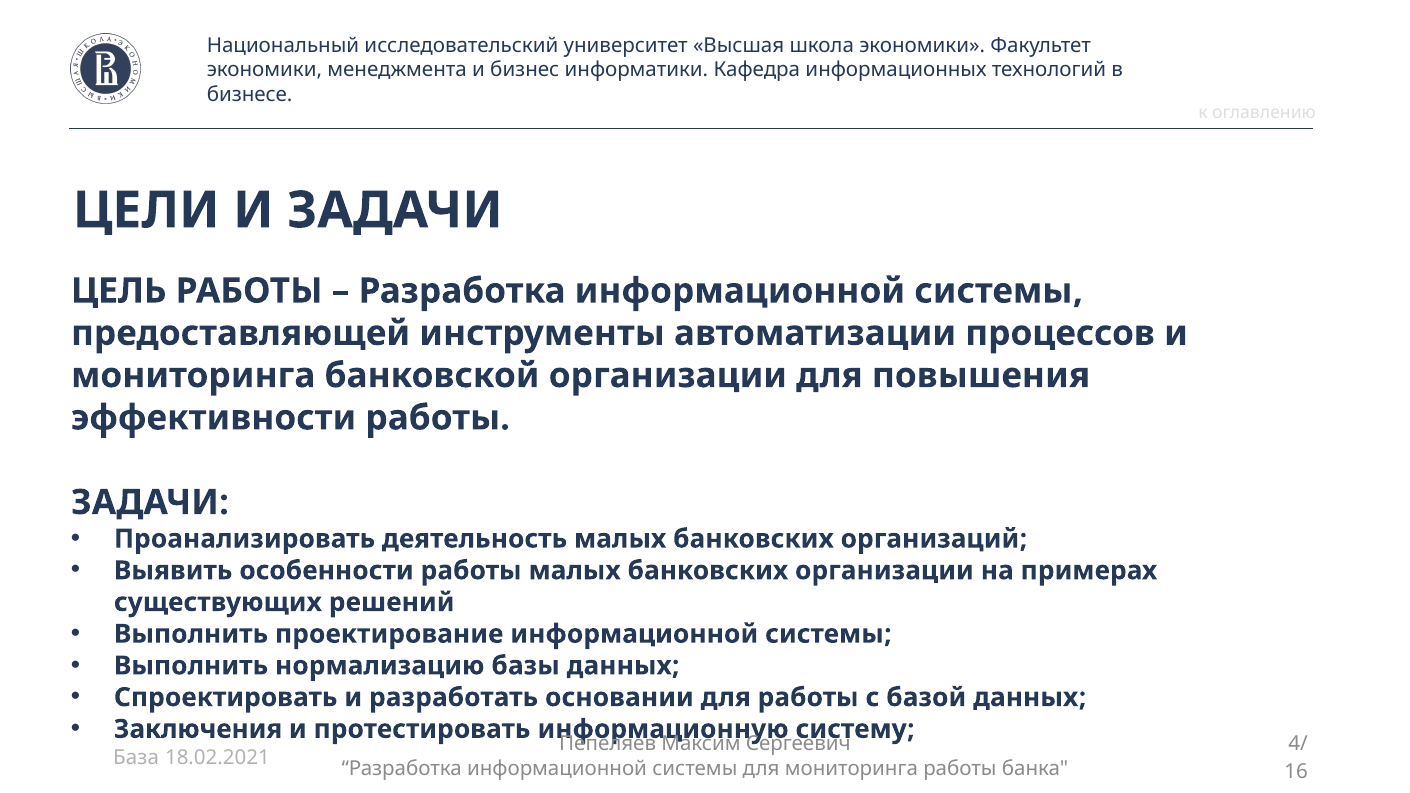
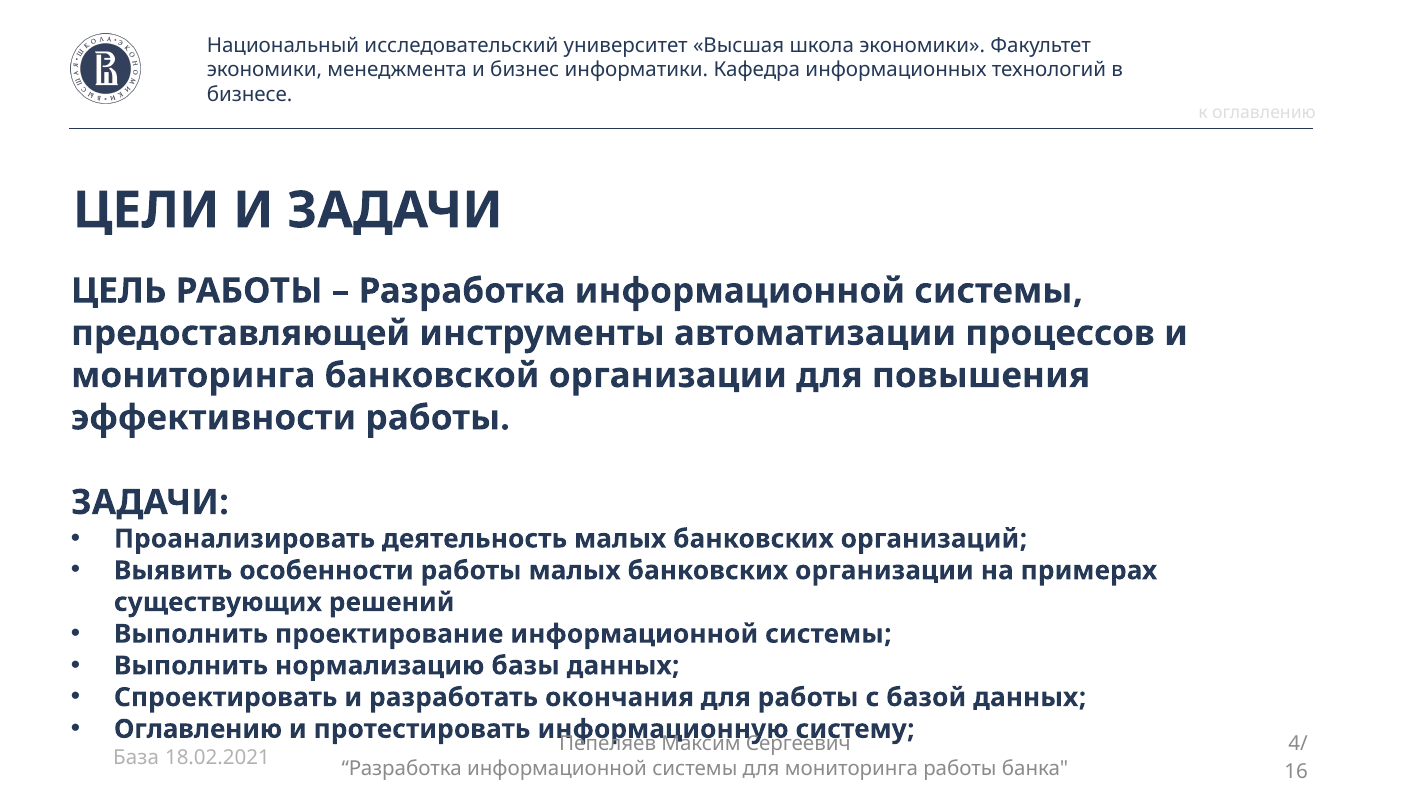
основании: основании -> окончания
Заключения at (198, 729): Заключения -> Оглавлению
